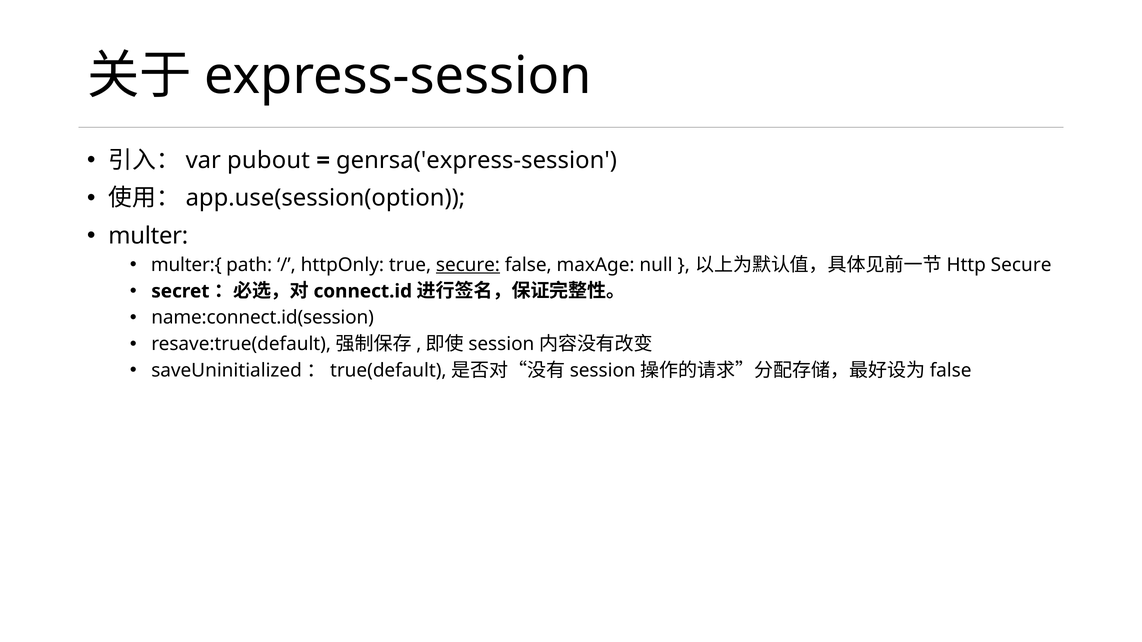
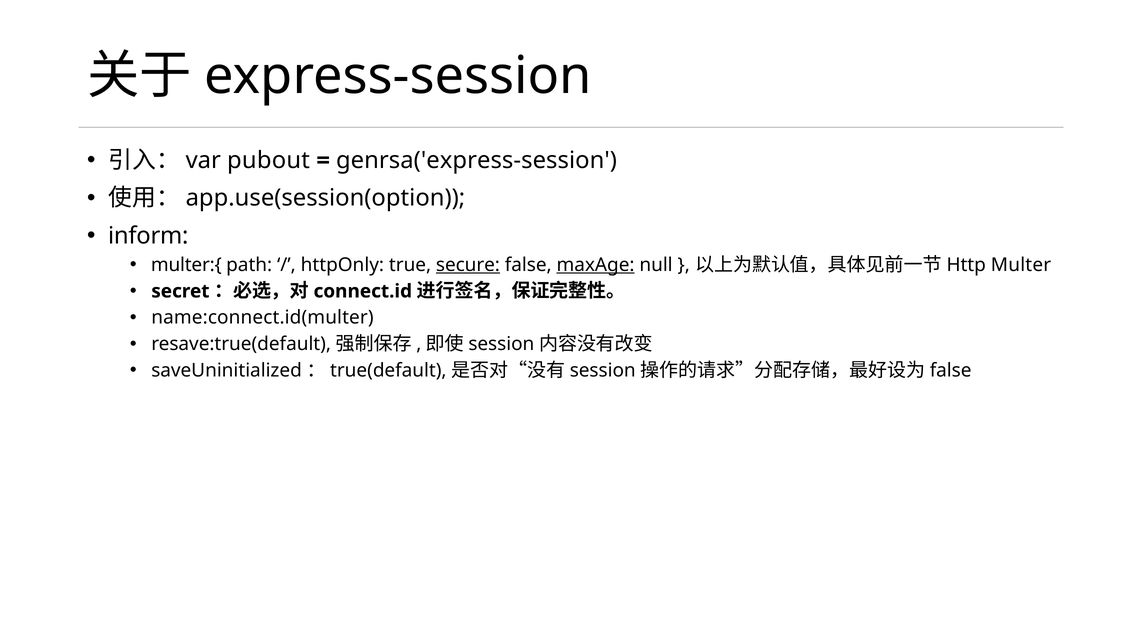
multer: multer -> inform
maxAge underline: none -> present
Secure at (1021, 265): Secure -> Multer
name:connect.id(session: name:connect.id(session -> name:connect.id(multer
